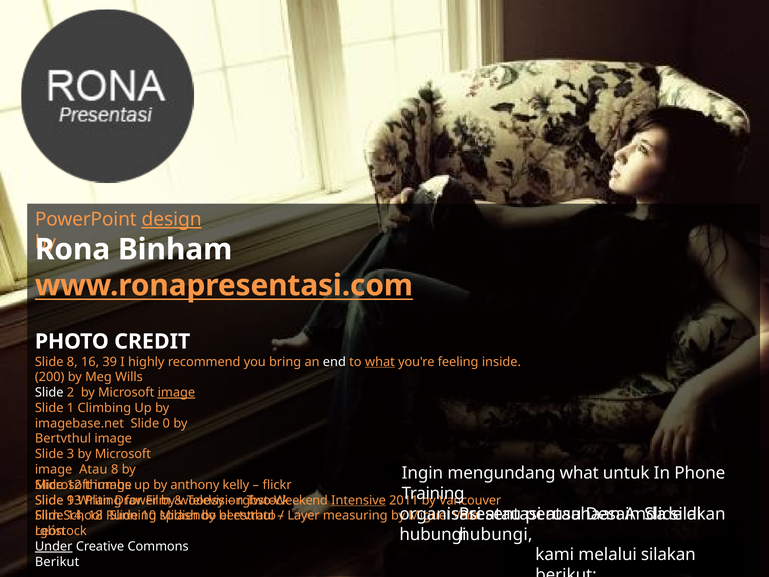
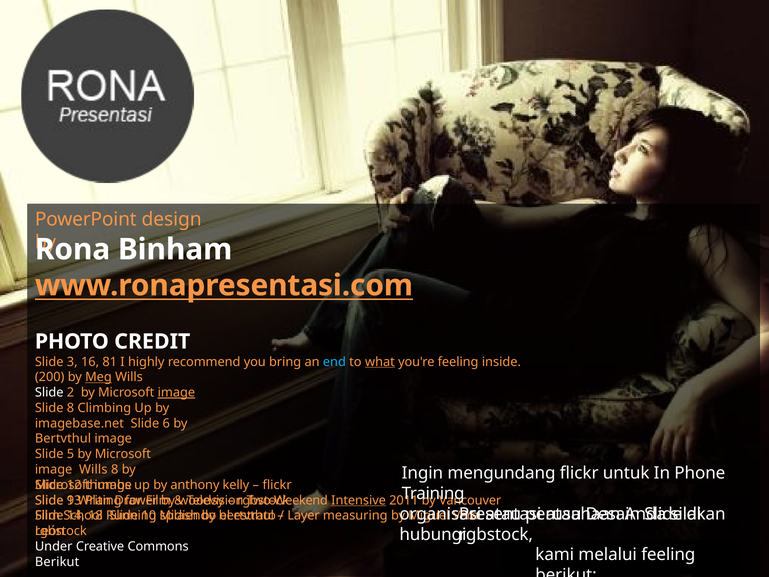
design underline: present -> none
Slide 8: 8 -> 3
39: 39 -> 81
end colour: white -> light blue
Meg underline: none -> present
Slide 1: 1 -> 8
0: 0 -> 6
3: 3 -> 5
image Atau: Atau -> Wills
mengundang what: what -> flickr
hubungi at (496, 534): hubungi -> rgbstock
Under underline: present -> none
melalui silakan: silakan -> feeling
